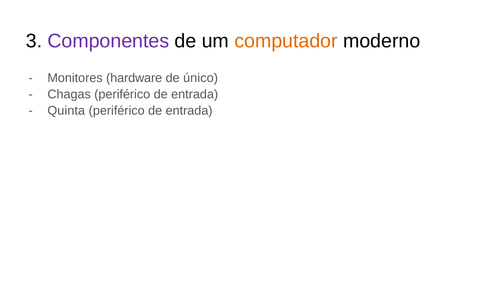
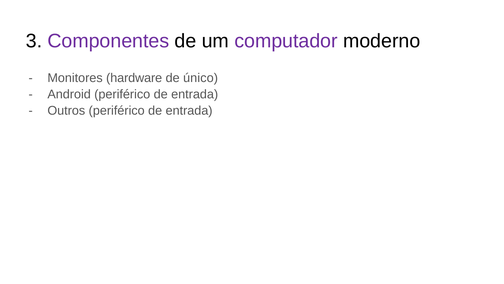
computador colour: orange -> purple
Chagas: Chagas -> Android
Quinta: Quinta -> Outros
